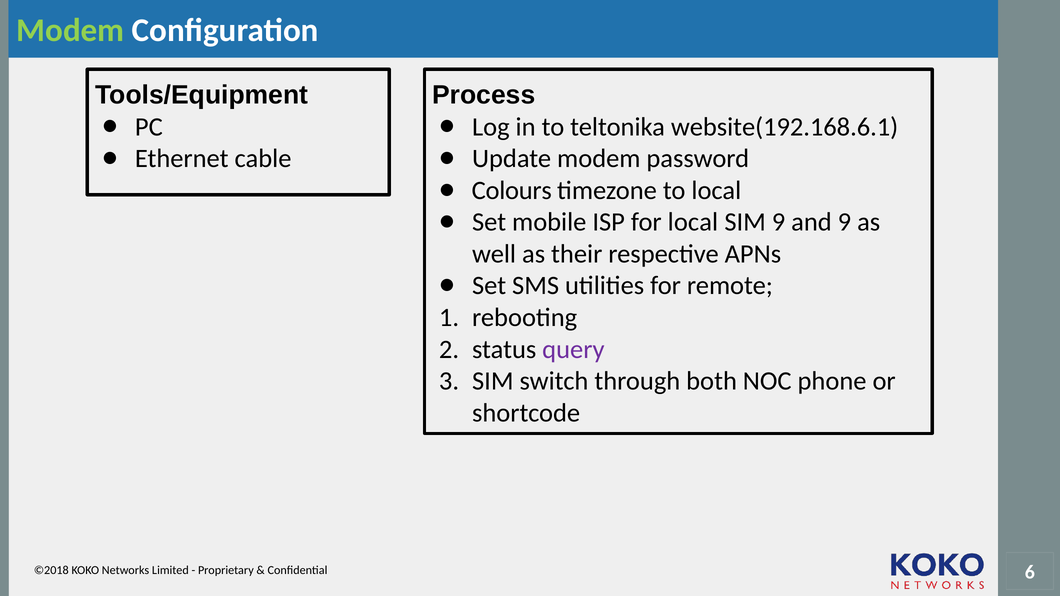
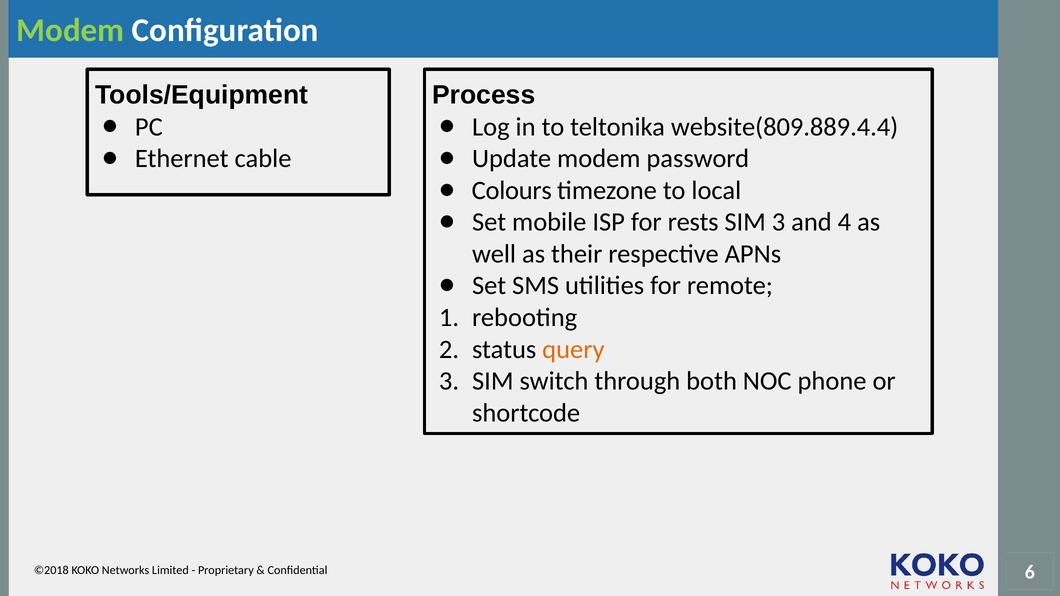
website(192.168.6.1: website(192.168.6.1 -> website(809.889.4.4
for local: local -> rests
SIM 9: 9 -> 3
and 9: 9 -> 4
query colour: purple -> orange
